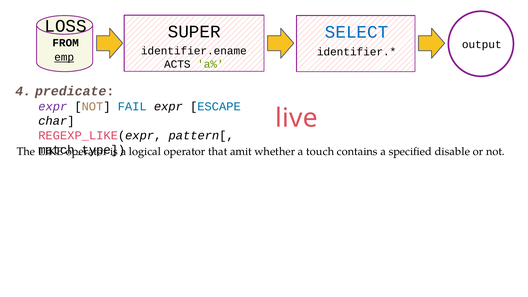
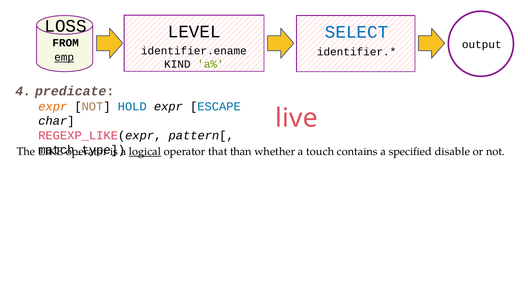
SUPER: SUPER -> LEVEL
ACTS: ACTS -> KIND
expr at (53, 106) colour: purple -> orange
FAIL: FAIL -> HOLD
logical underline: none -> present
amit: amit -> than
